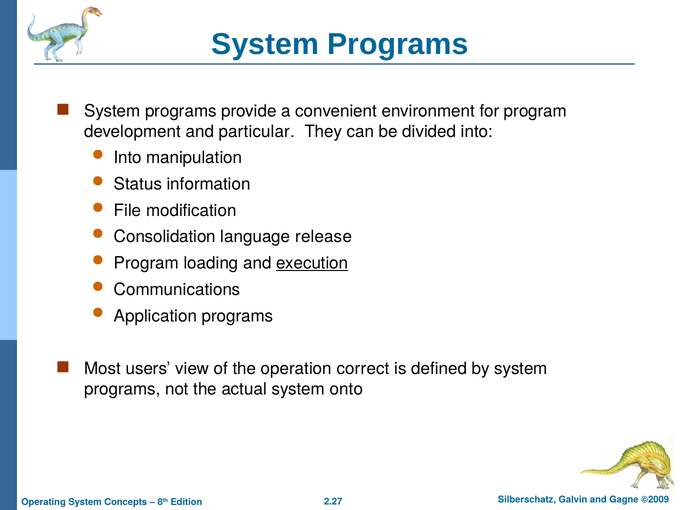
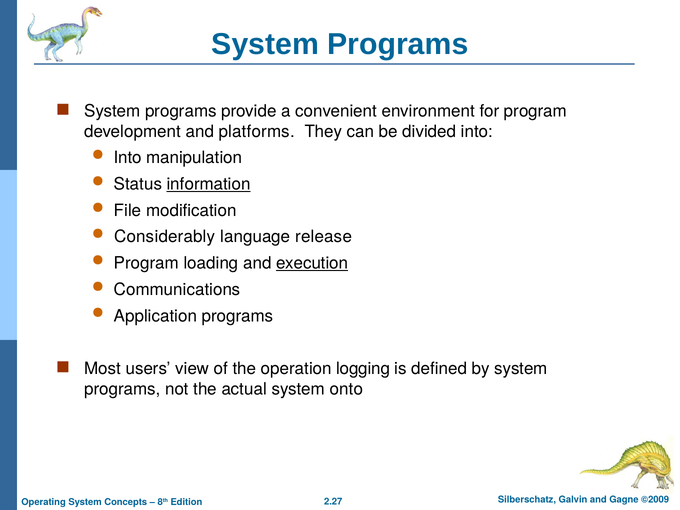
particular: particular -> platforms
information underline: none -> present
Consolidation: Consolidation -> Considerably
correct: correct -> logging
